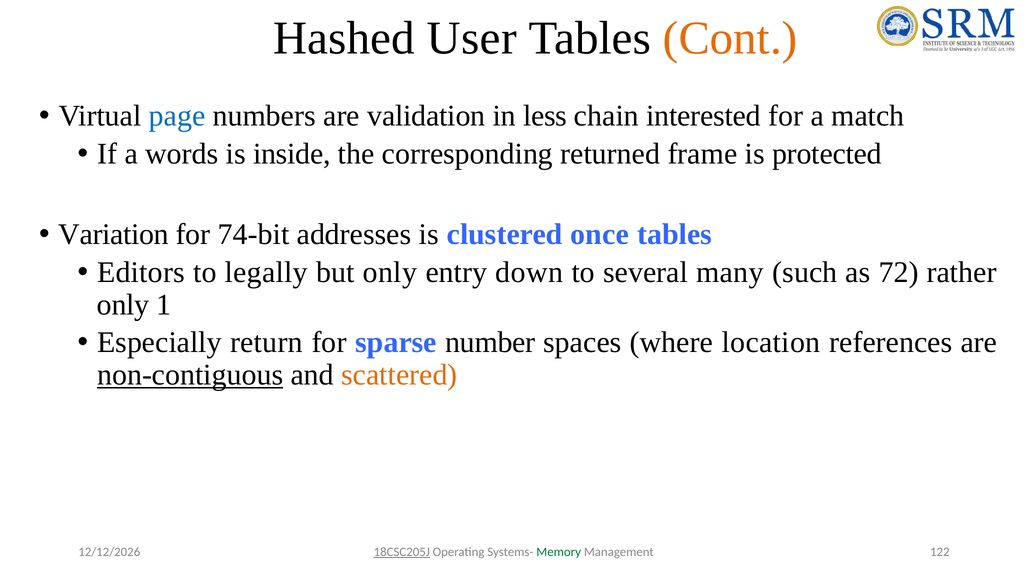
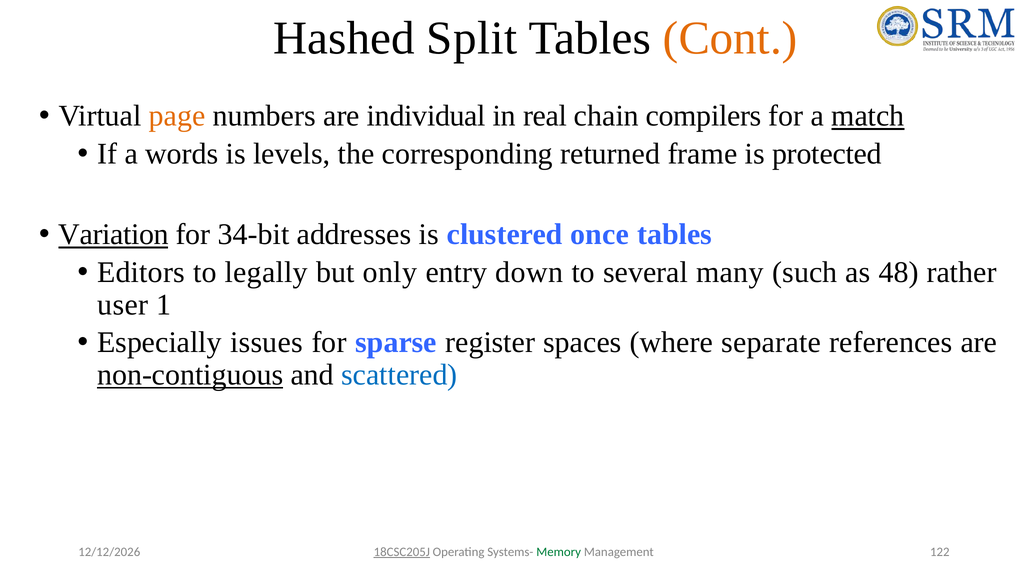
User: User -> Split
page colour: blue -> orange
validation: validation -> individual
less: less -> real
interested: interested -> compilers
match underline: none -> present
inside: inside -> levels
Variation underline: none -> present
74-bit: 74-bit -> 34-bit
72: 72 -> 48
only at (123, 305): only -> user
return: return -> issues
number: number -> register
location: location -> separate
scattered colour: orange -> blue
